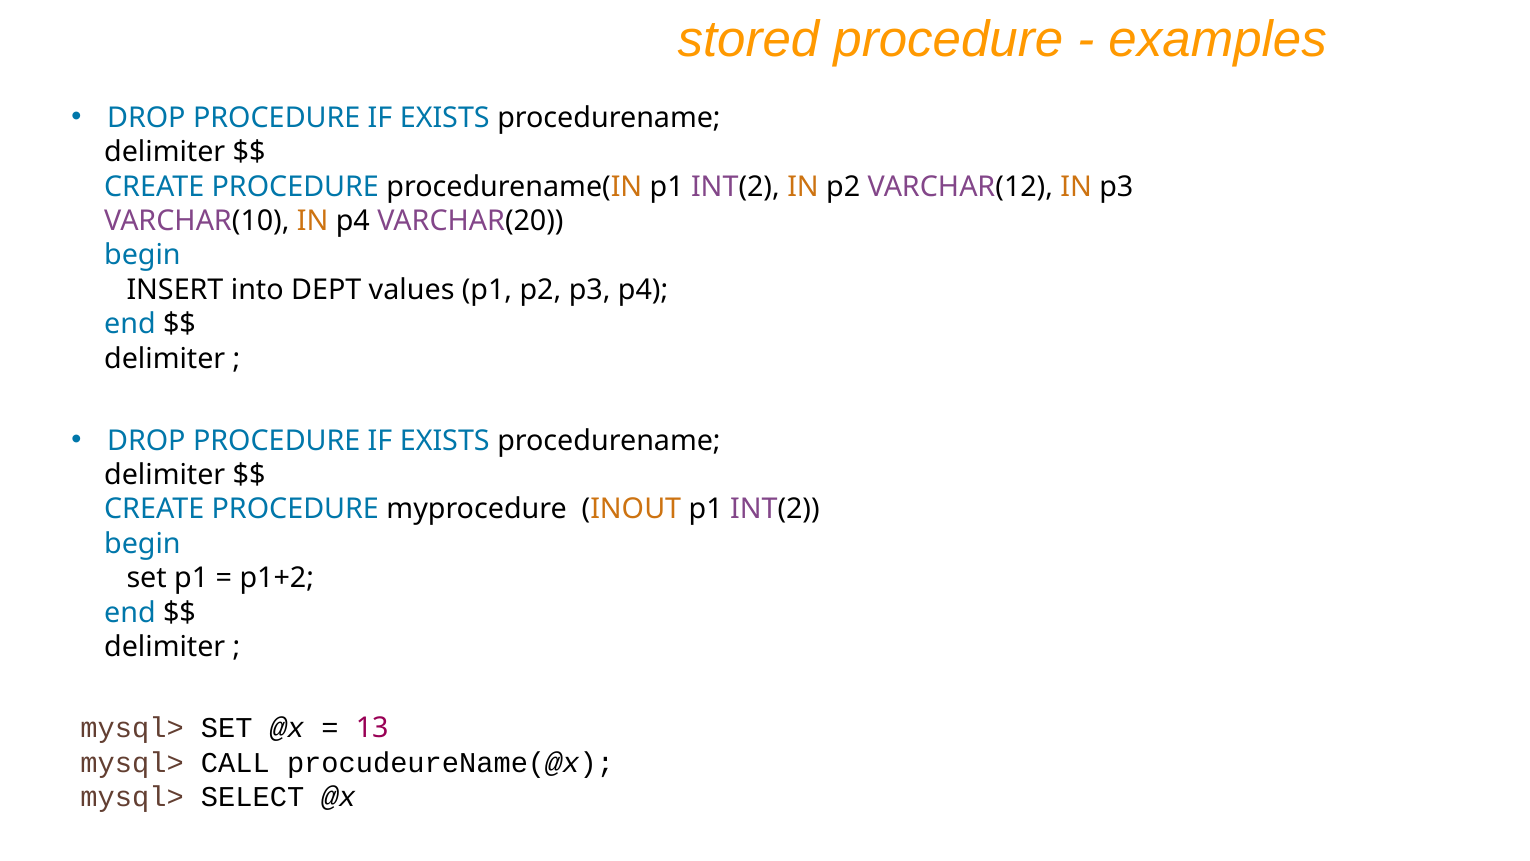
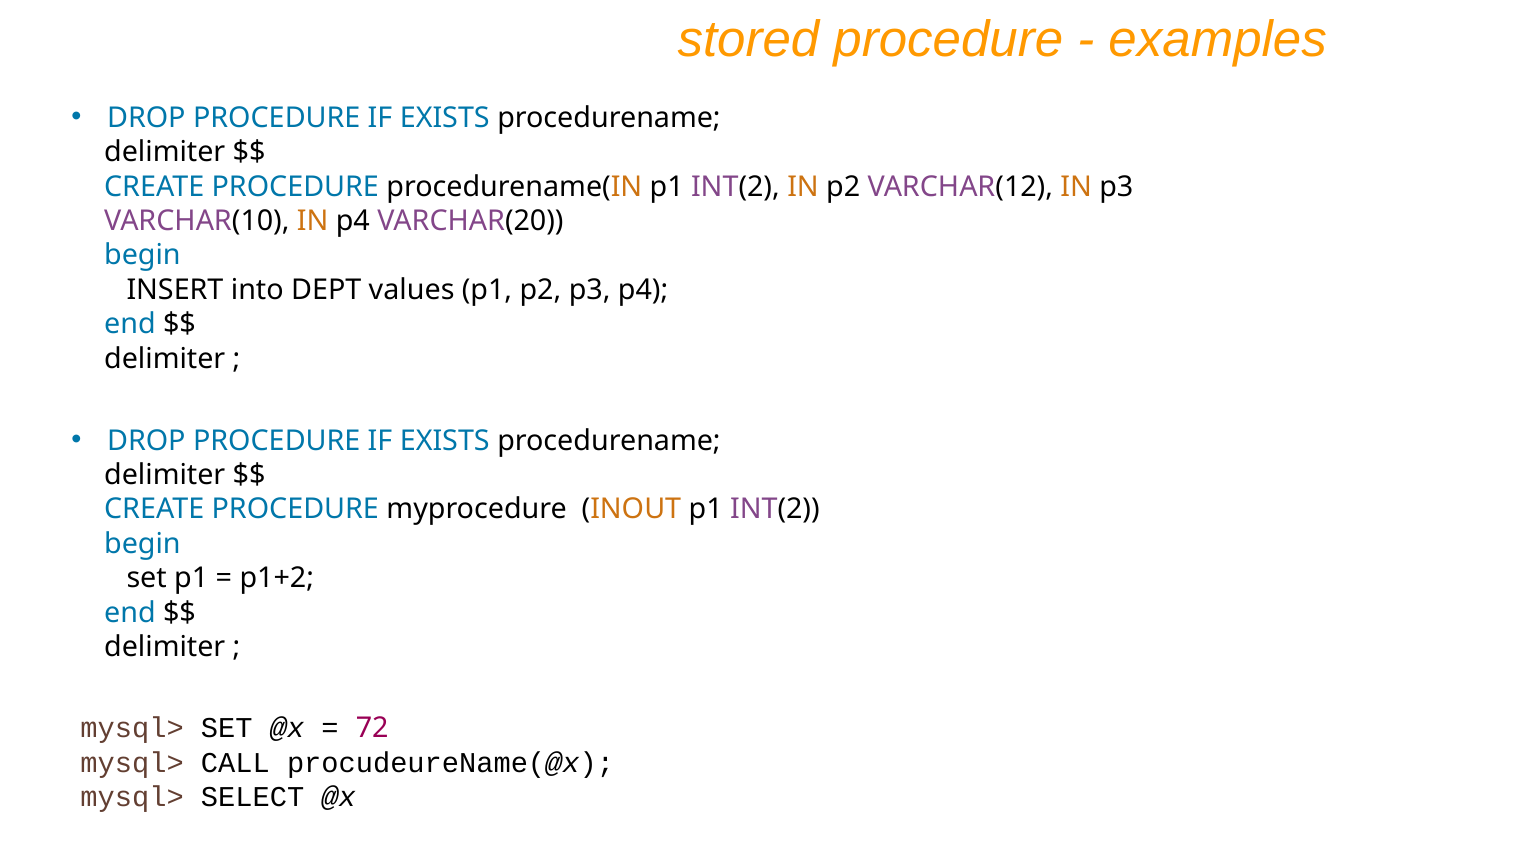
13: 13 -> 72
